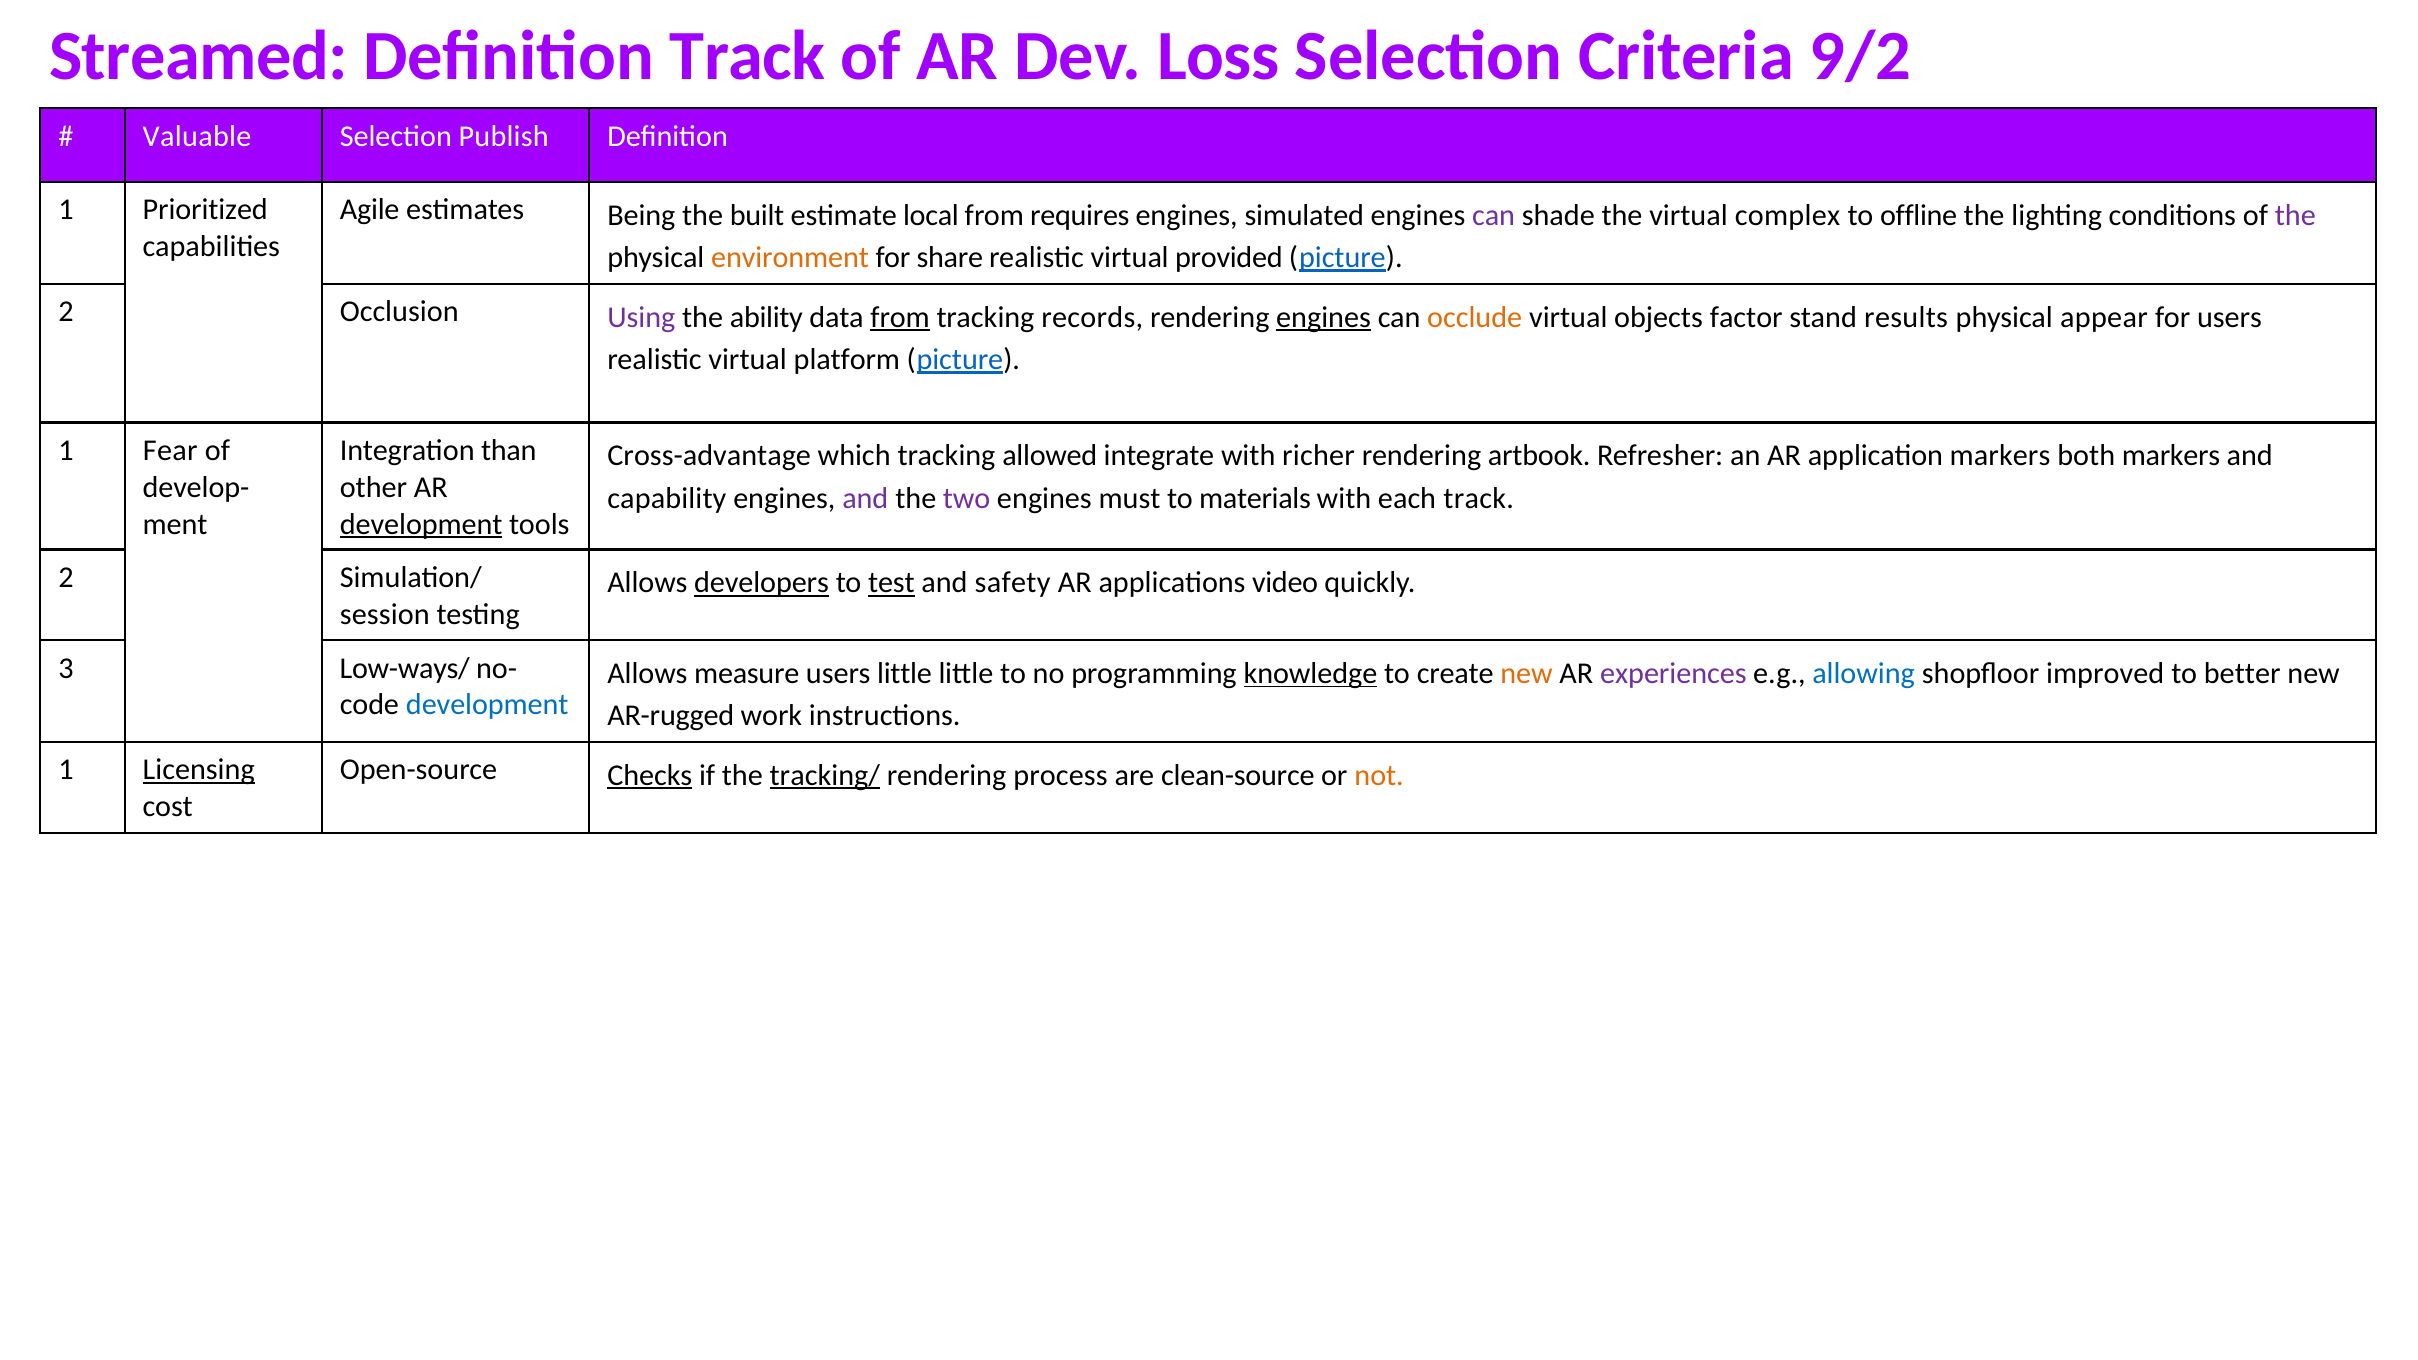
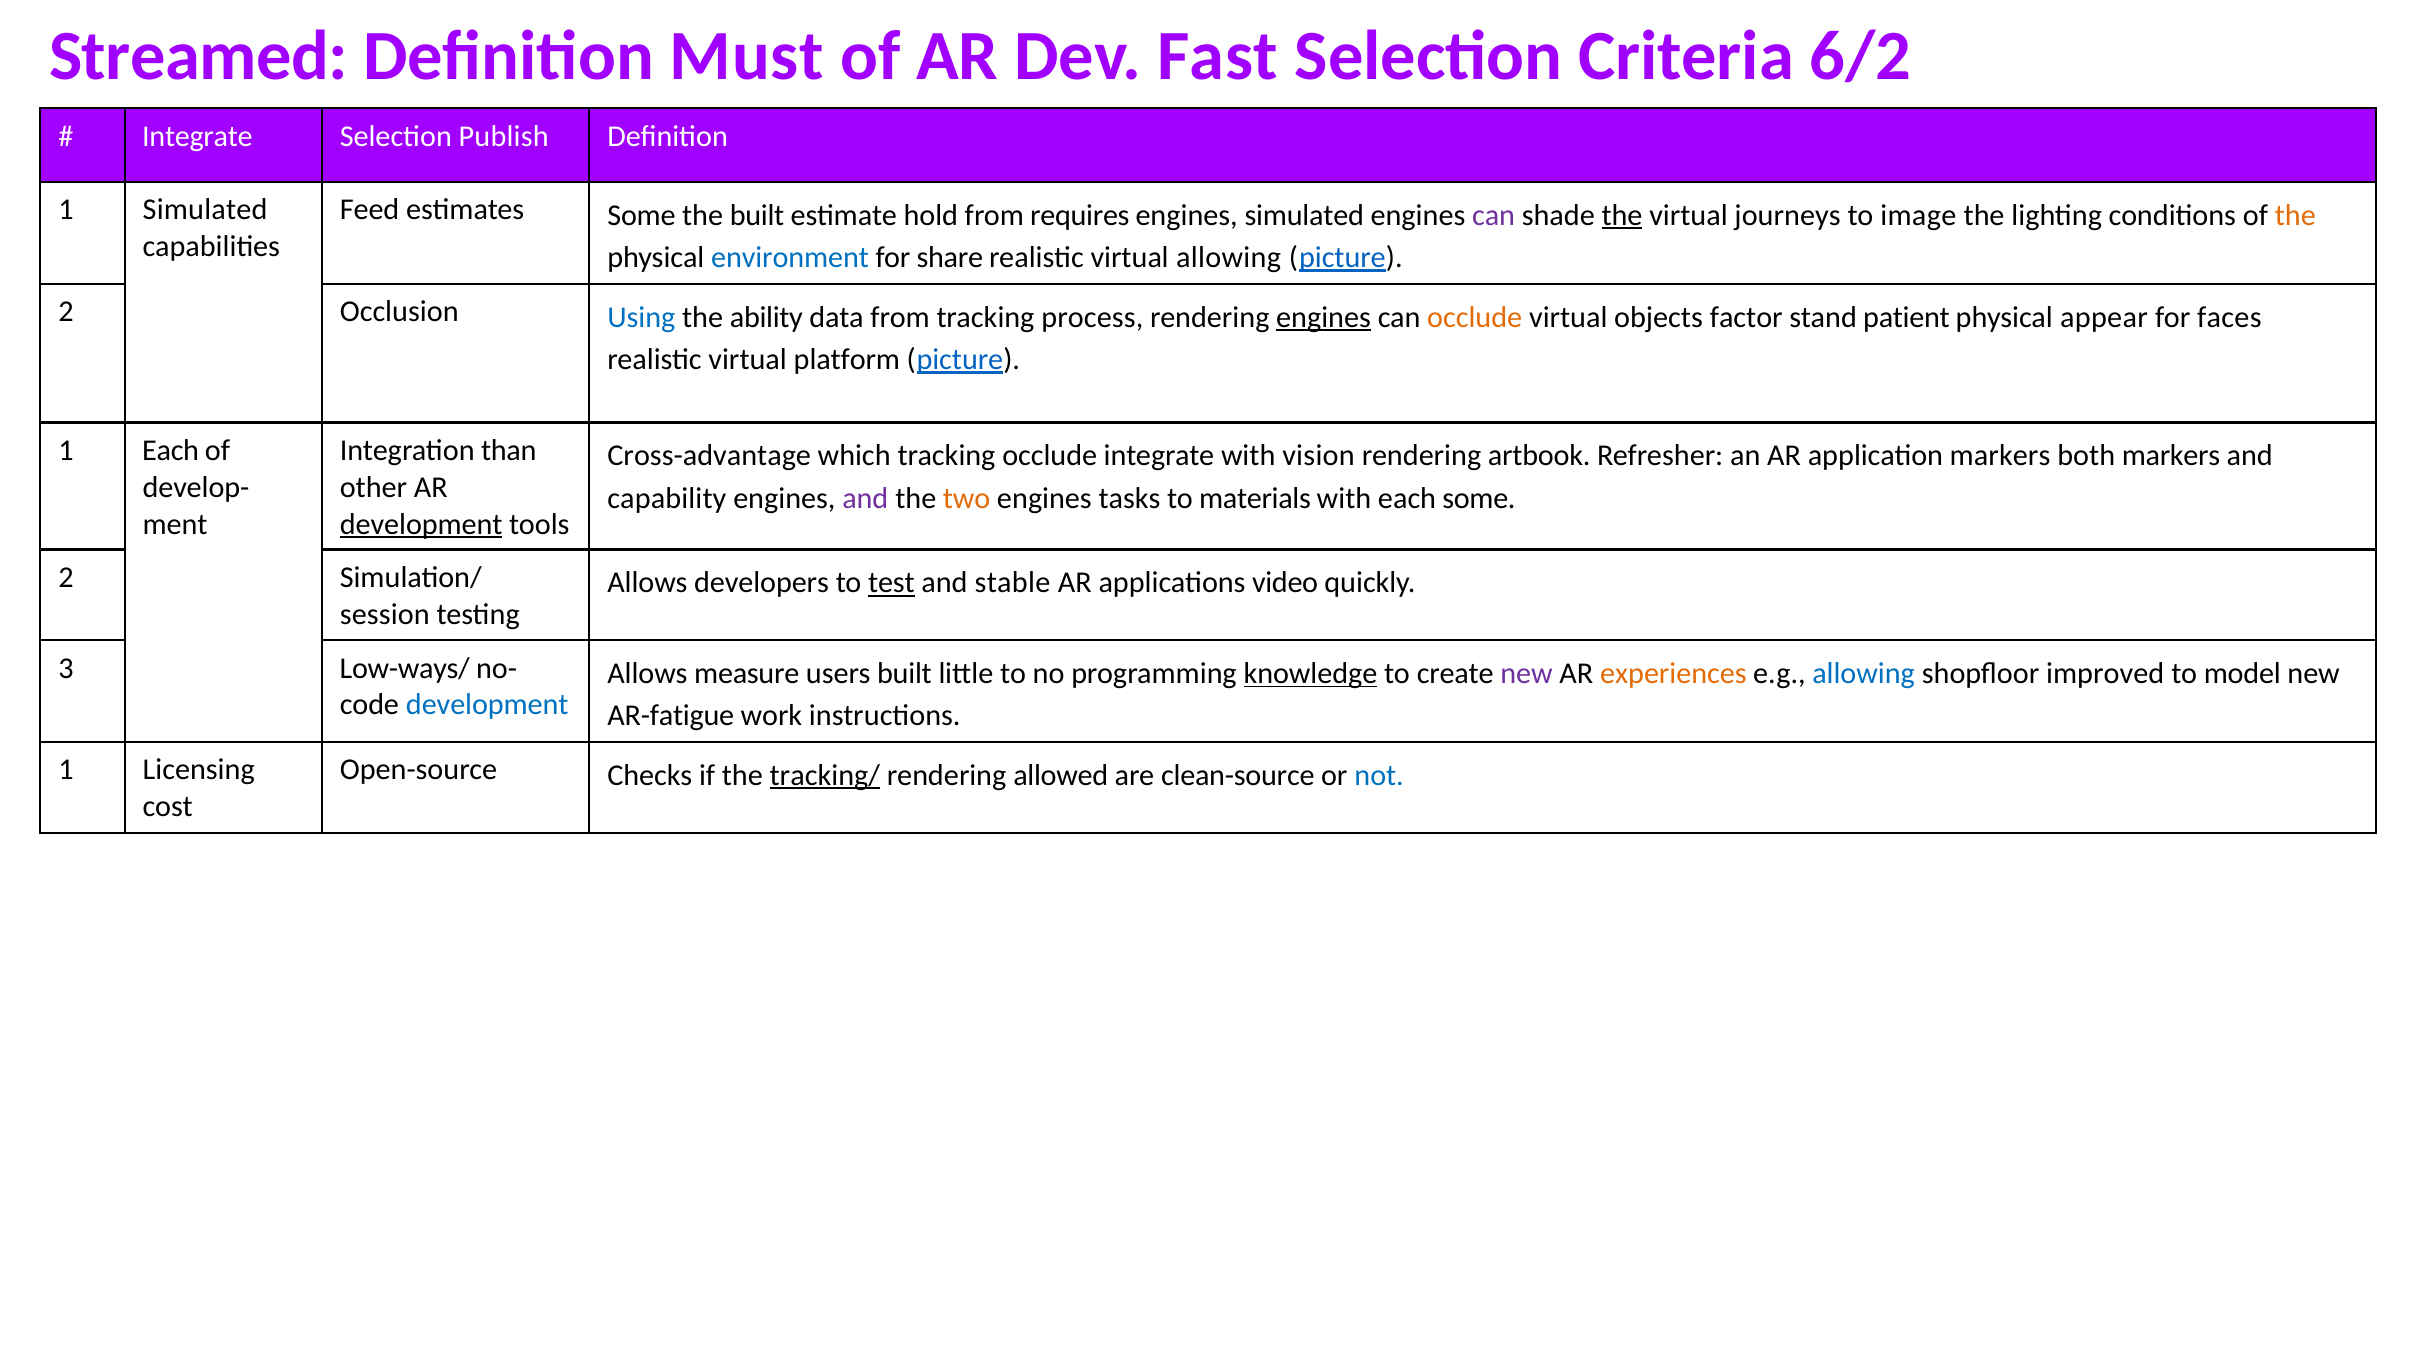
Definition Track: Track -> Must
Loss: Loss -> Fast
9/2: 9/2 -> 6/2
Valuable at (197, 136): Valuable -> Integrate
1 Prioritized: Prioritized -> Simulated
Agile: Agile -> Feed
estimates Being: Being -> Some
local: local -> hold
the at (1622, 215) underline: none -> present
complex: complex -> journeys
offline: offline -> image
the at (2295, 215) colour: purple -> orange
environment colour: orange -> blue
virtual provided: provided -> allowing
Using colour: purple -> blue
from at (900, 317) underline: present -> none
records: records -> process
results: results -> patient
for users: users -> faces
1 Fear: Fear -> Each
tracking allowed: allowed -> occlude
richer: richer -> vision
two colour: purple -> orange
must: must -> tasks
each track: track -> some
developers underline: present -> none
safety: safety -> stable
users little: little -> built
new at (1527, 674) colour: orange -> purple
experiences colour: purple -> orange
better: better -> model
AR-rugged: AR-rugged -> AR-fatigue
Licensing underline: present -> none
Checks underline: present -> none
process: process -> allowed
not colour: orange -> blue
